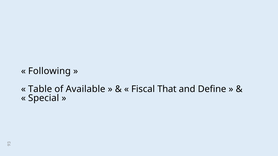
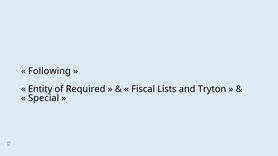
Table: Table -> Entity
Available: Available -> Required
That: That -> Lists
Define: Define -> Tryton
